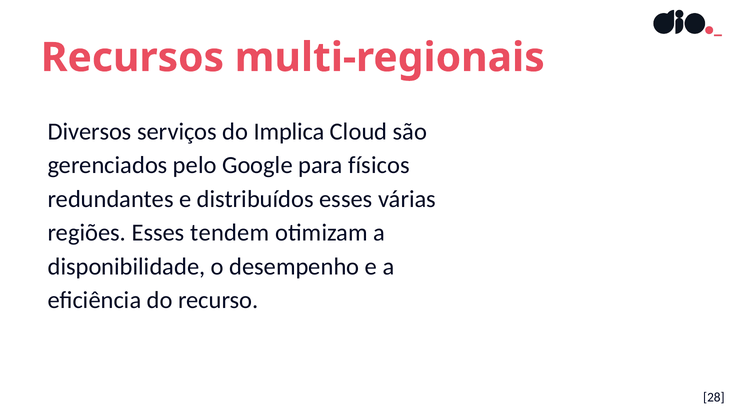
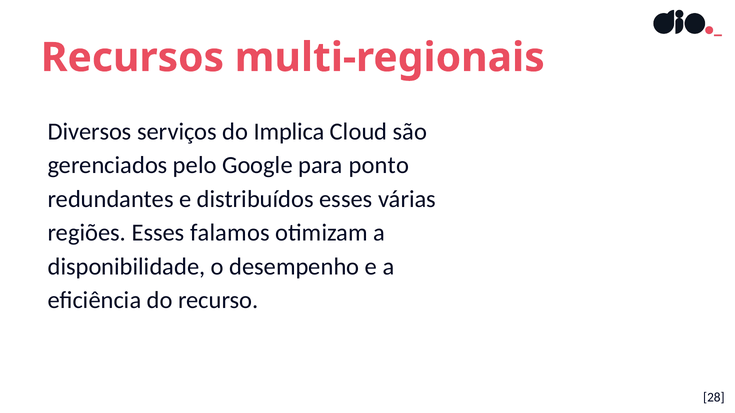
físicos: físicos -> ponto
tendem: tendem -> falamos
